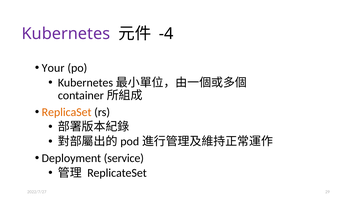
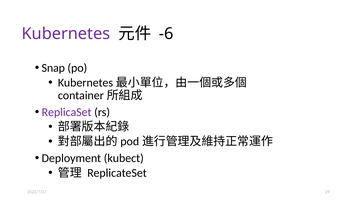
-4: -4 -> -6
Your: Your -> Snap
ReplicaSet colour: orange -> purple
service: service -> kubect
